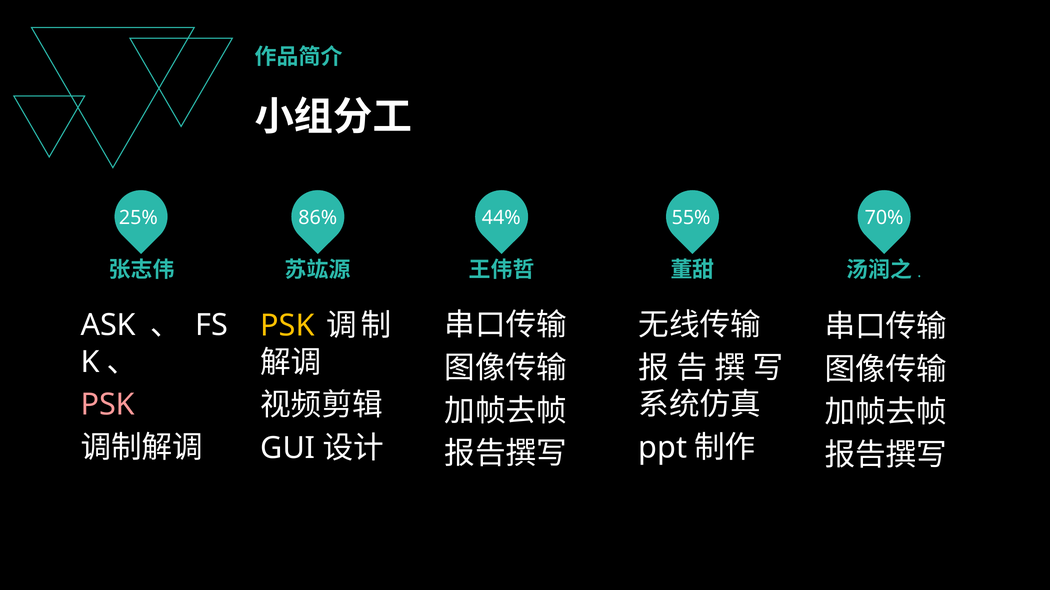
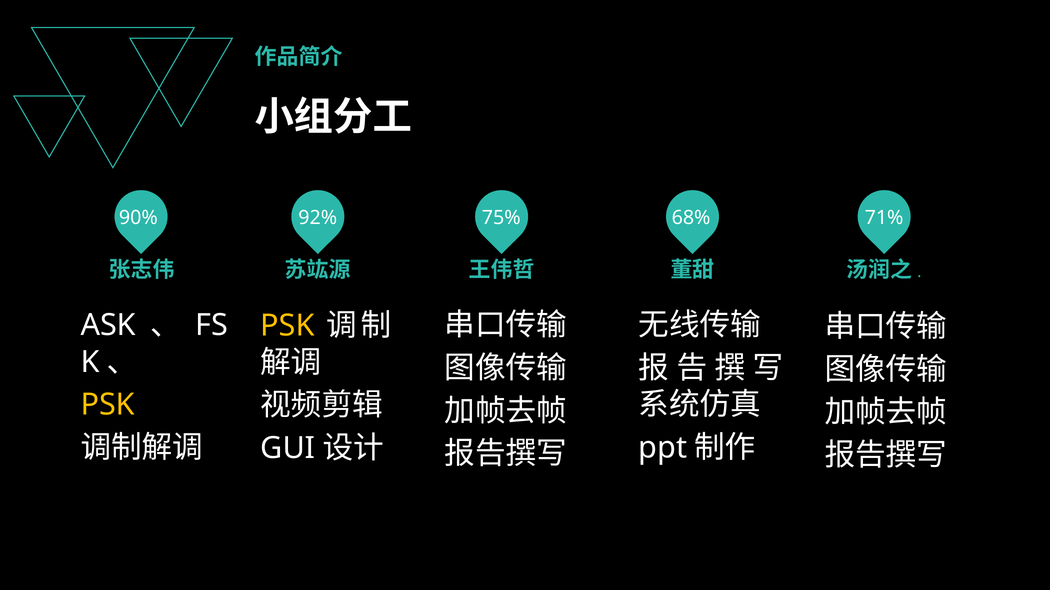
25%: 25% -> 90%
86%: 86% -> 92%
44%: 44% -> 75%
55%: 55% -> 68%
70%: 70% -> 71%
PSK at (108, 405) colour: pink -> yellow
